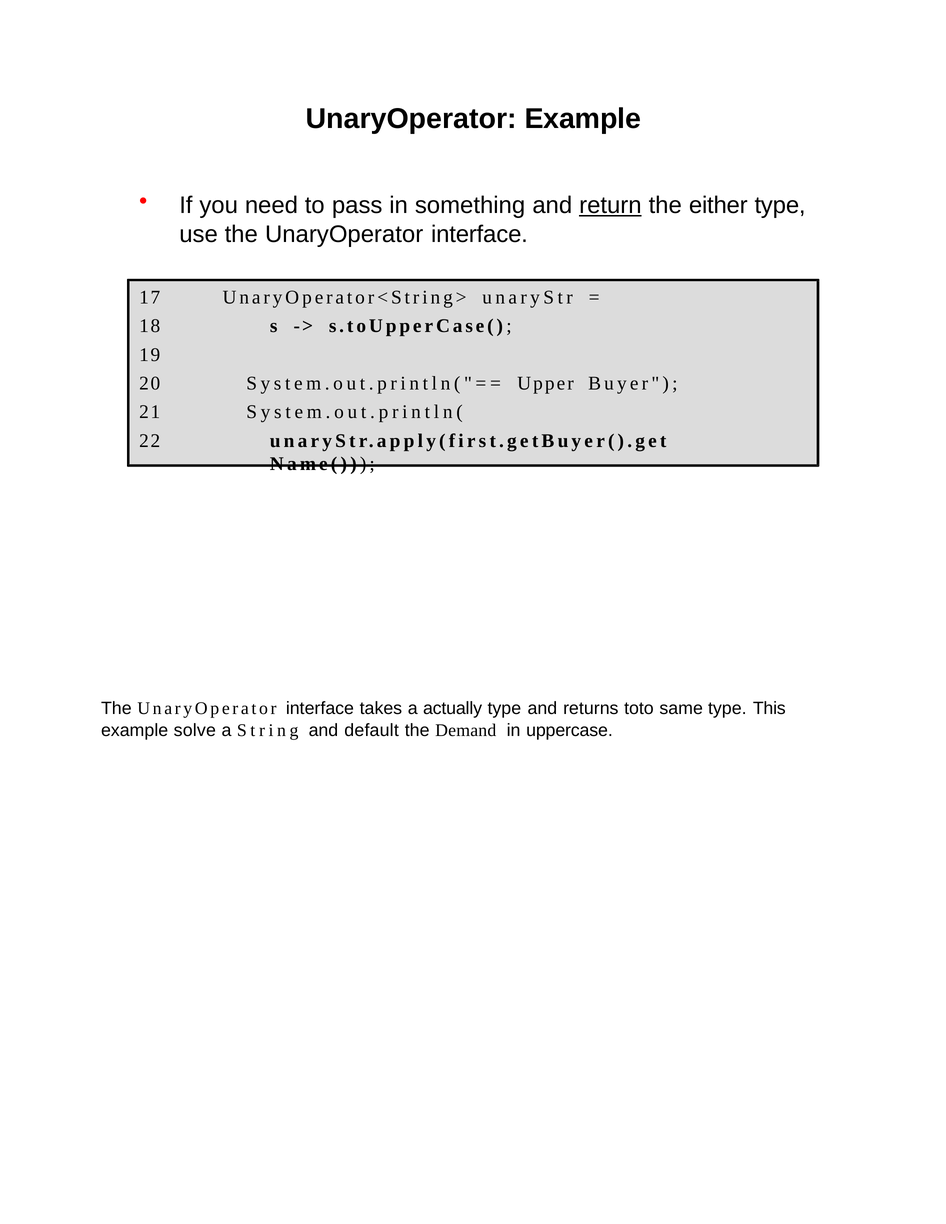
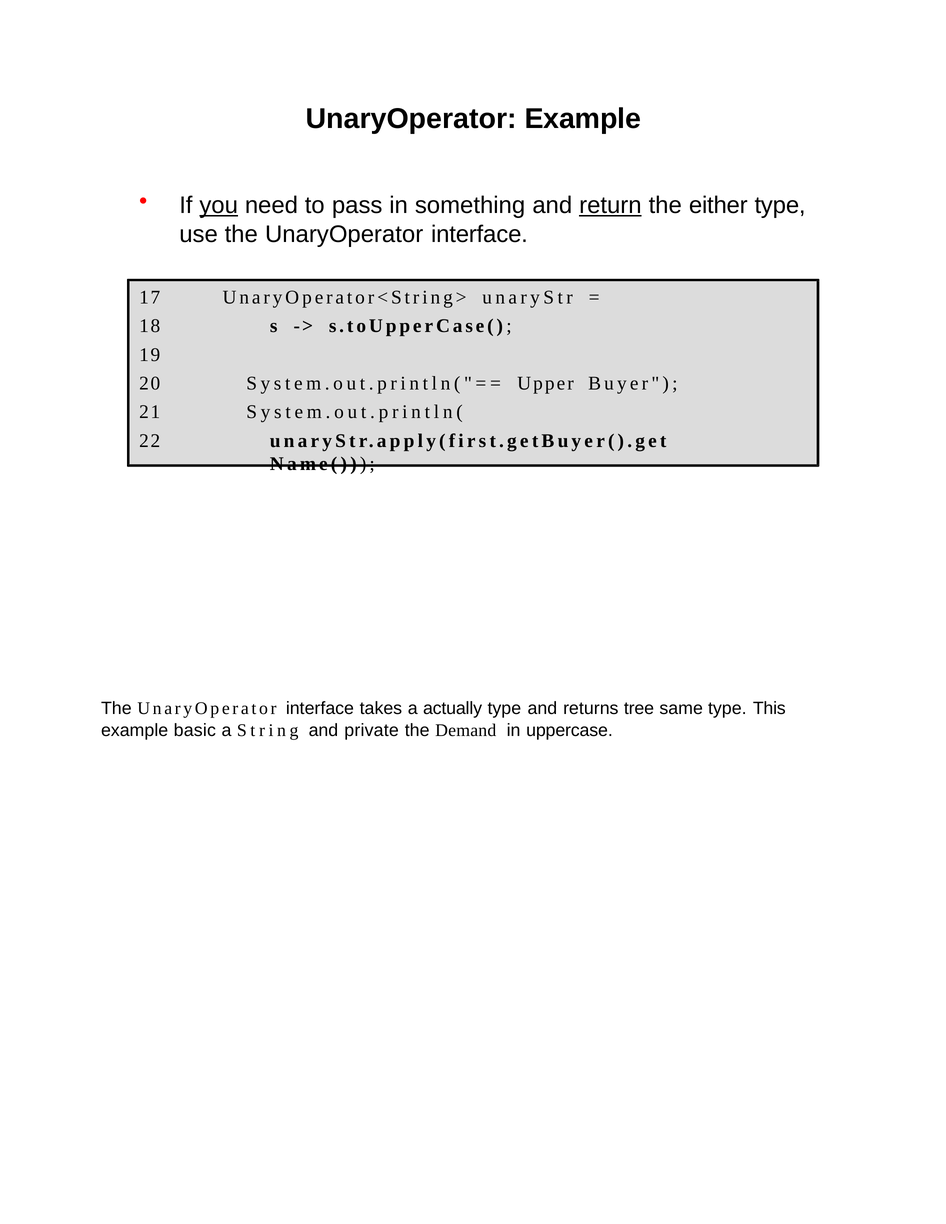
you underline: none -> present
toto: toto -> tree
solve: solve -> basic
default: default -> private
